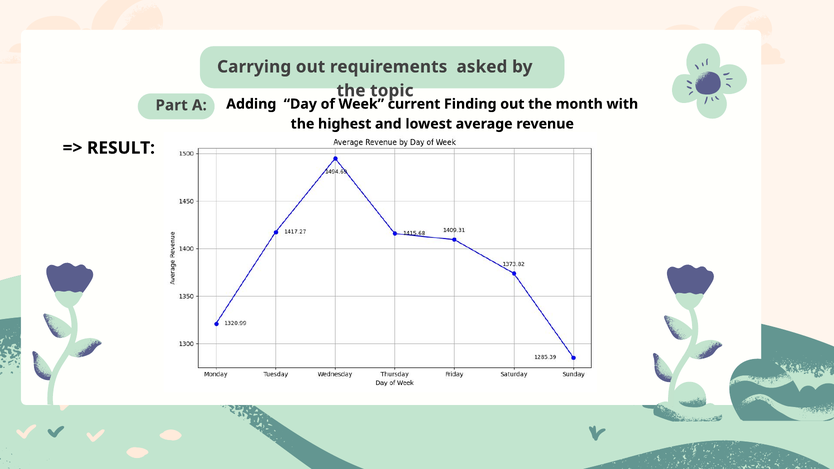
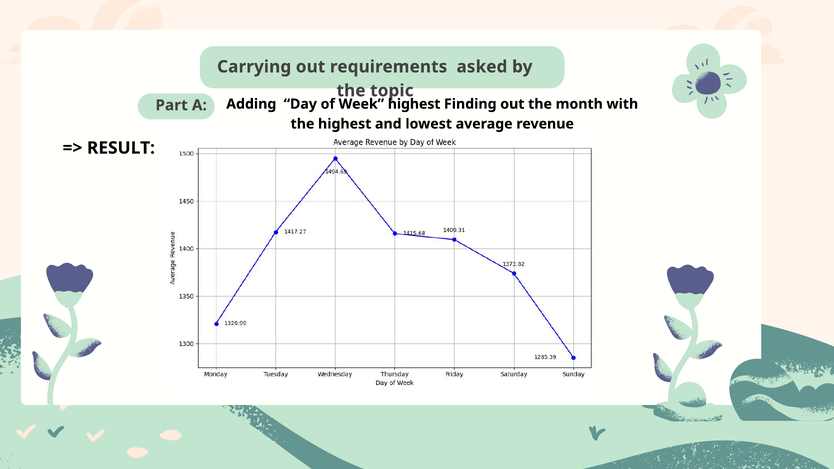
Week current: current -> highest
